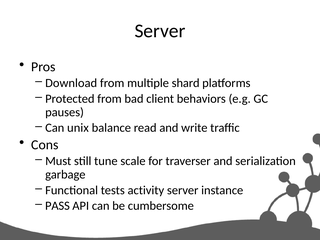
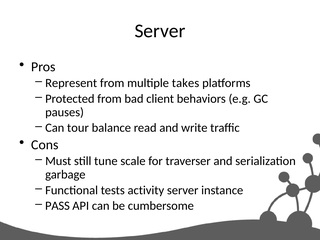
Download: Download -> Represent
shard: shard -> takes
unix: unix -> tour
